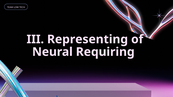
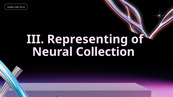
Requiring: Requiring -> Collection
